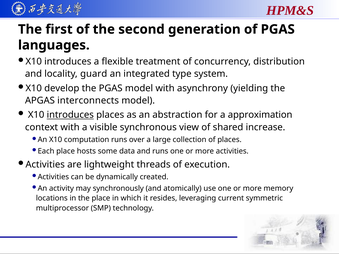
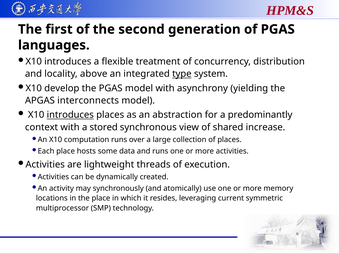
guard: guard -> above
type underline: none -> present
approximation: approximation -> predominantly
visible: visible -> stored
